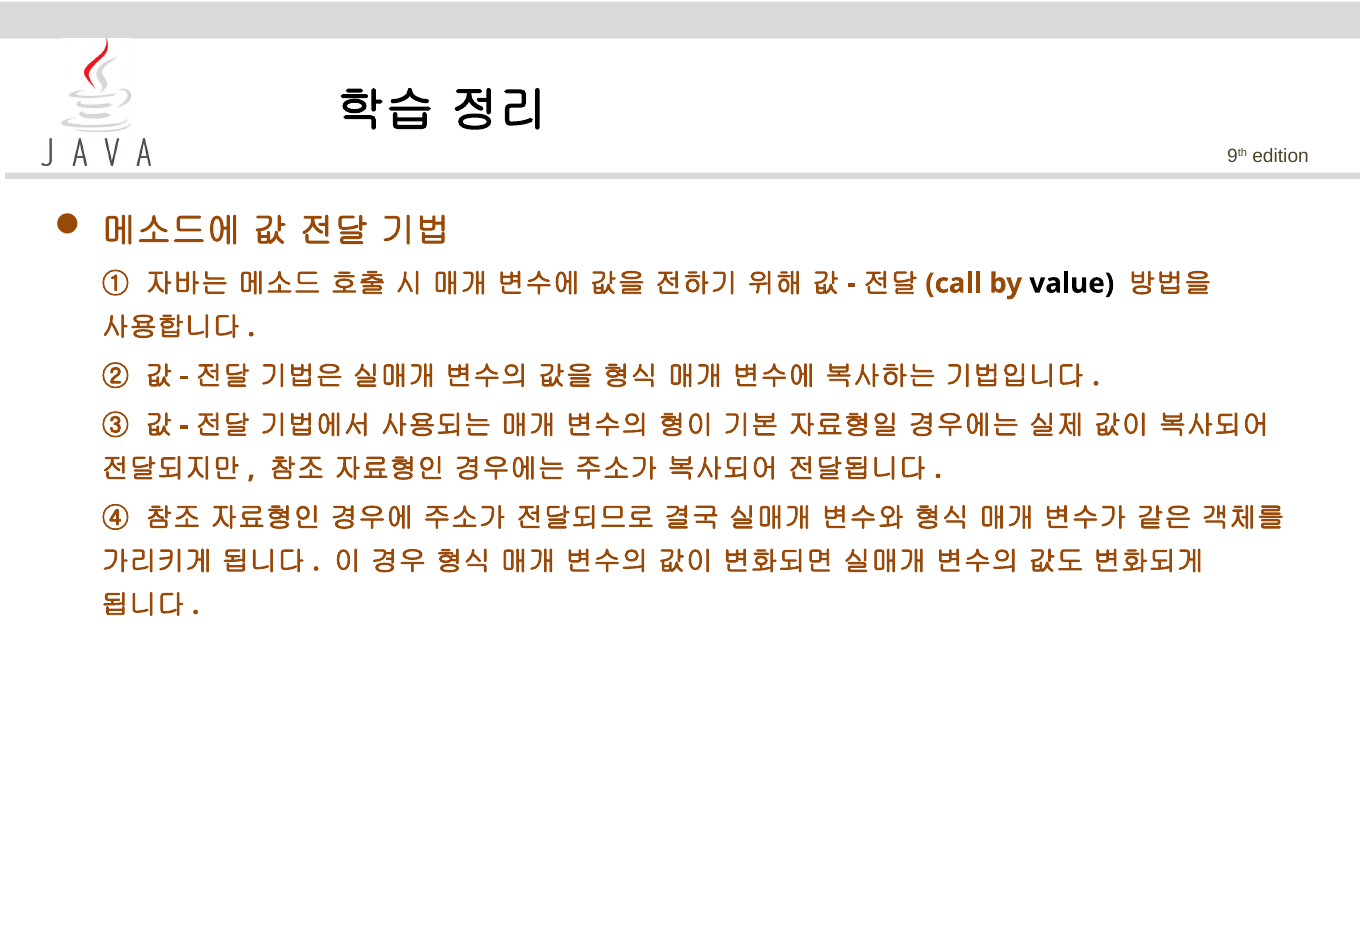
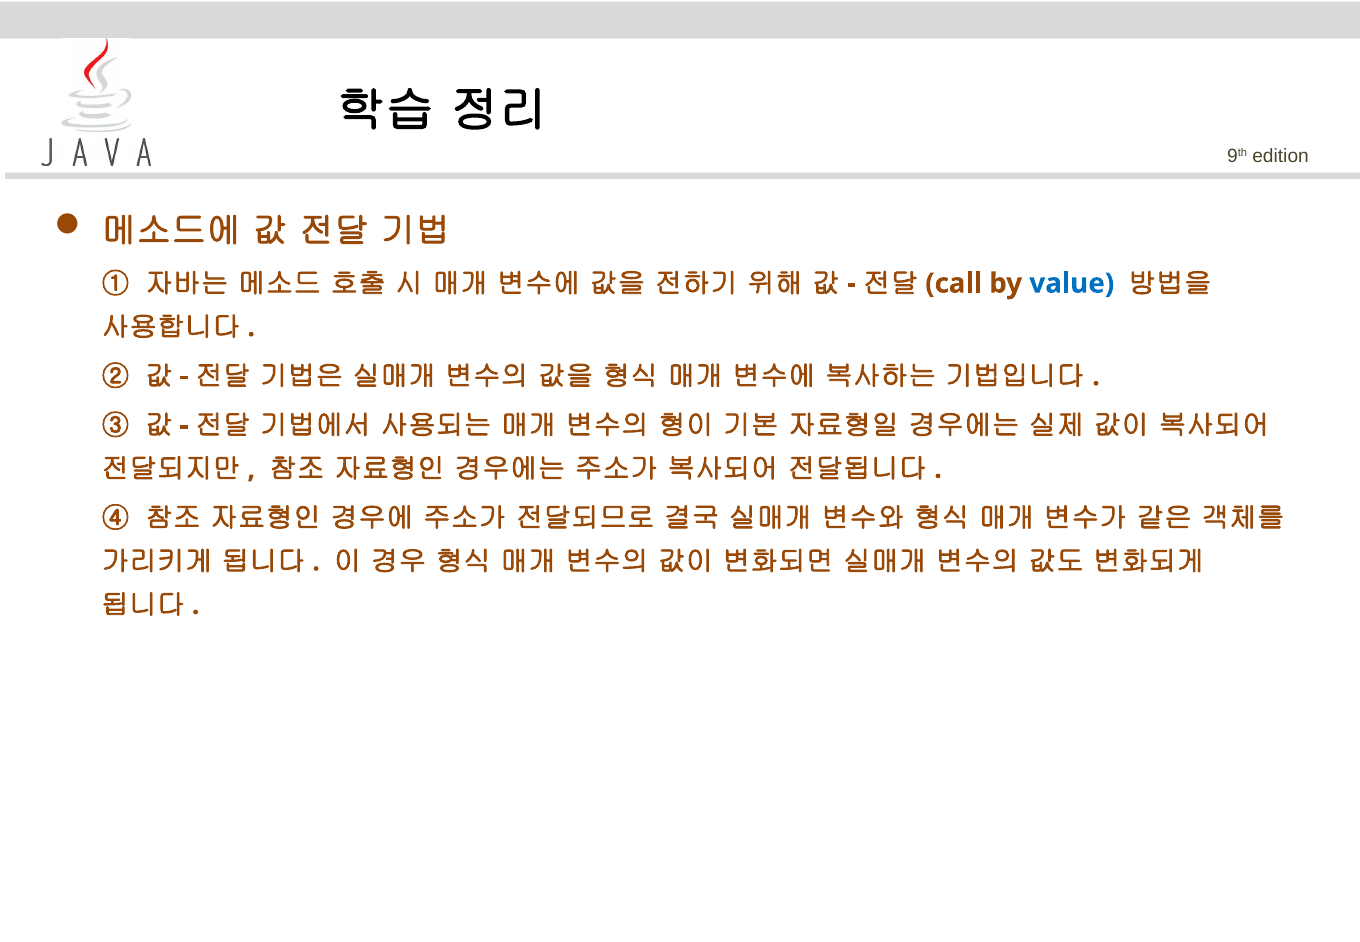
value colour: black -> blue
